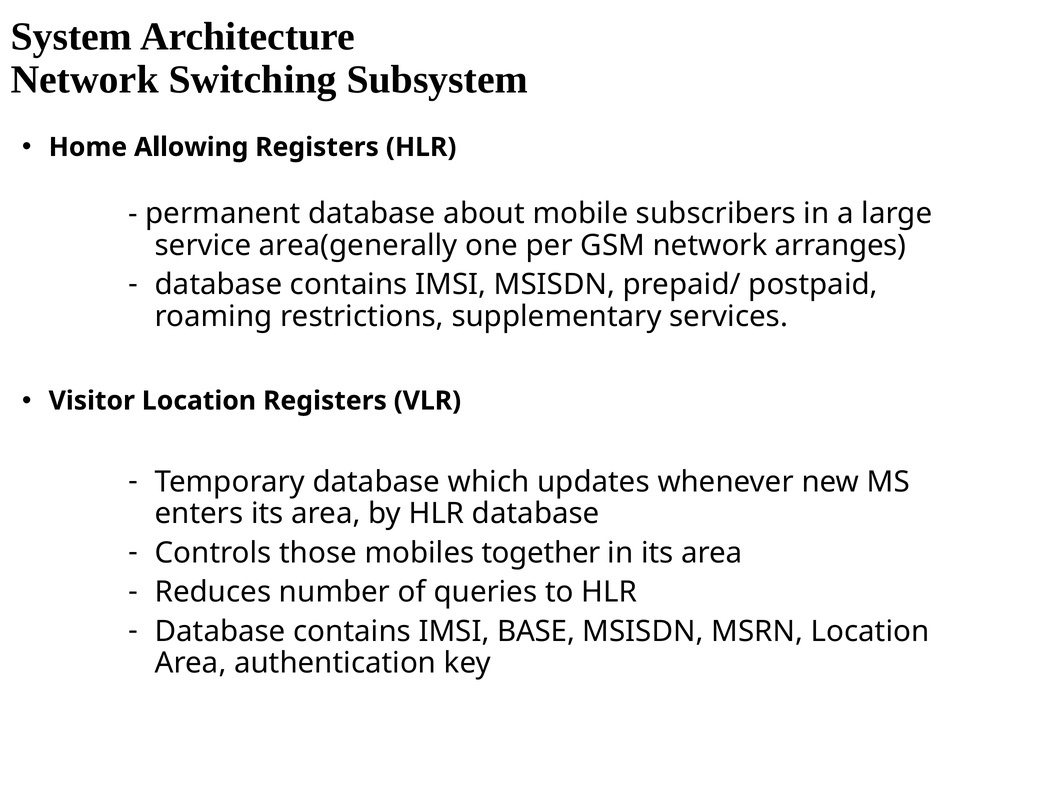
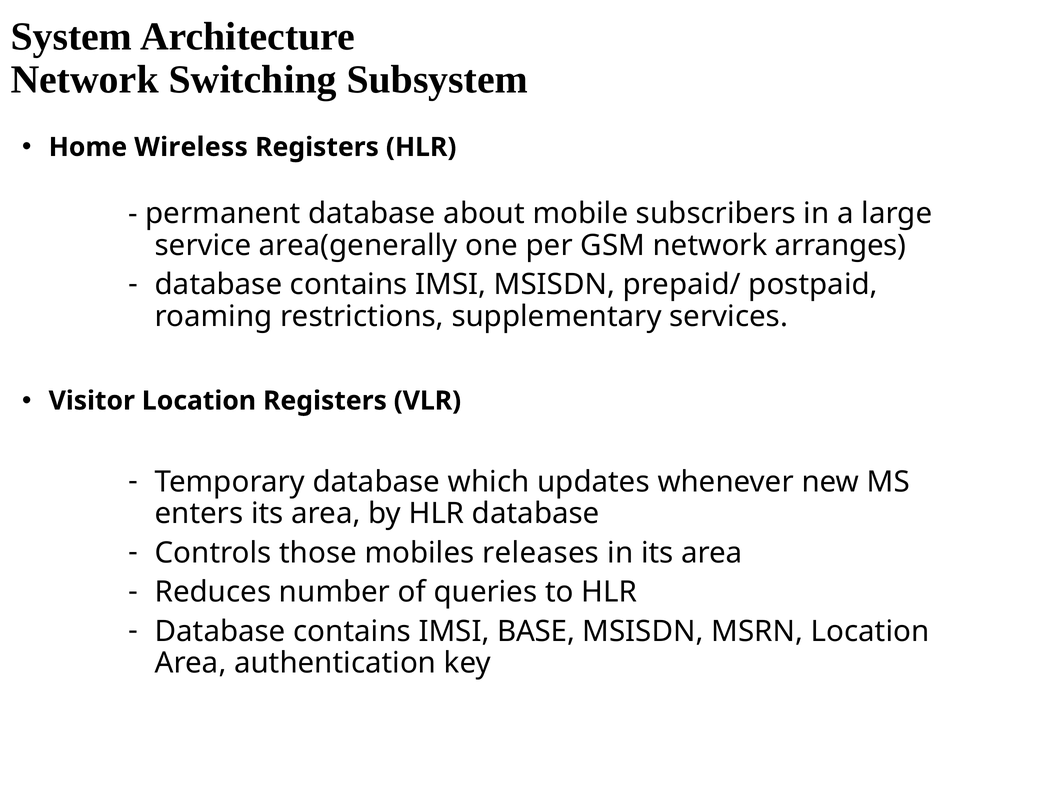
Allowing: Allowing -> Wireless
together: together -> releases
